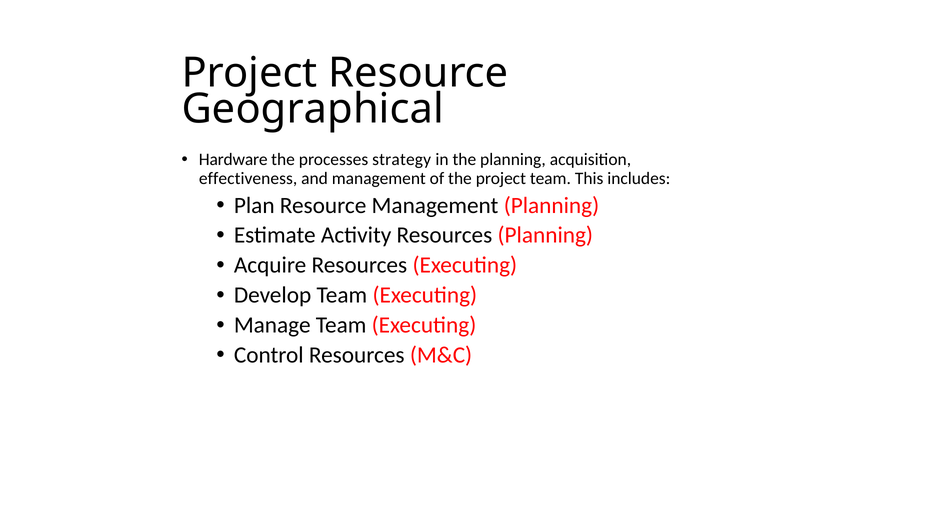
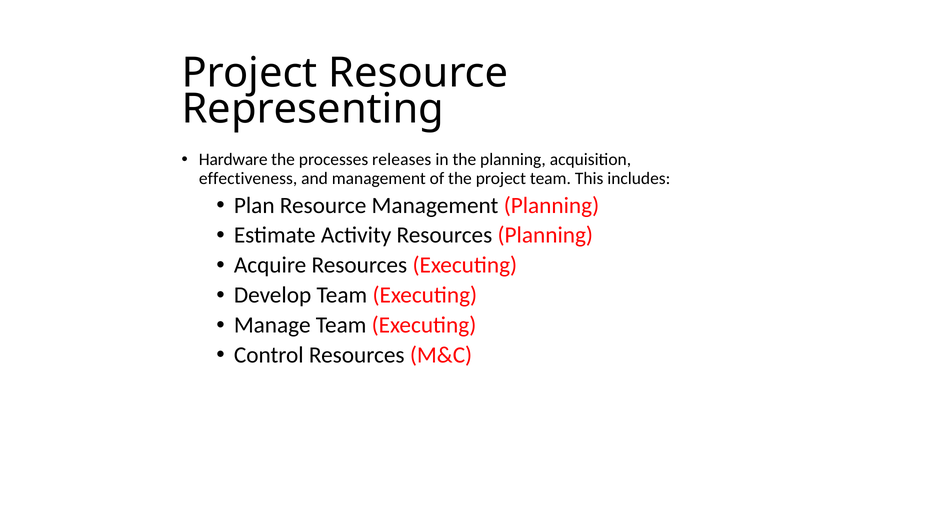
Geographical: Geographical -> Representing
strategy: strategy -> releases
